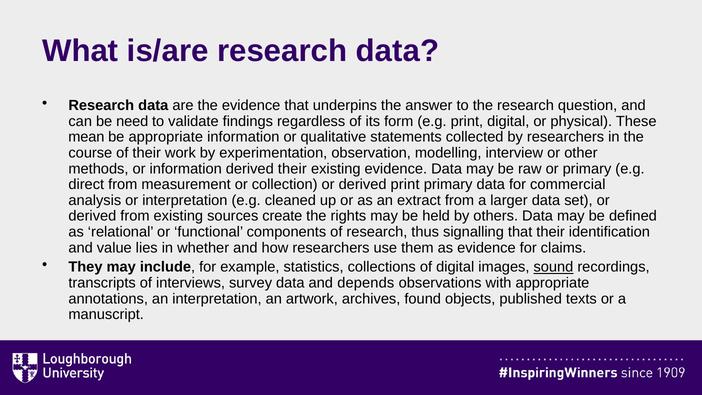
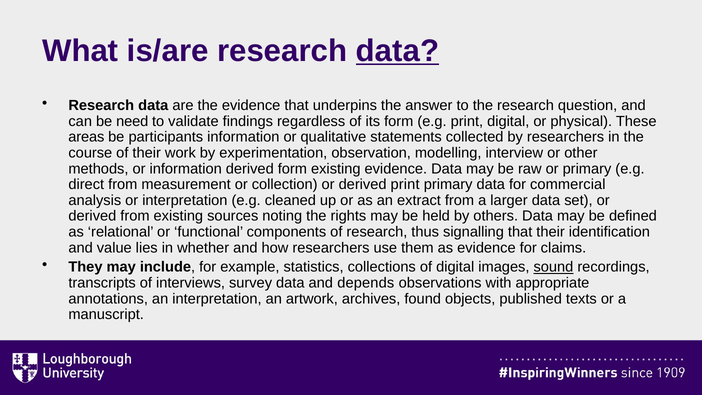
data at (398, 51) underline: none -> present
mean: mean -> areas
be appropriate: appropriate -> participants
derived their: their -> form
create: create -> noting
